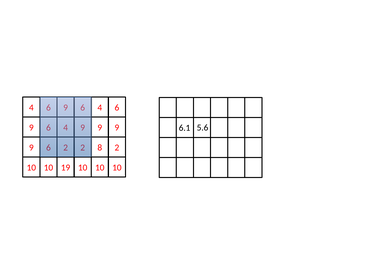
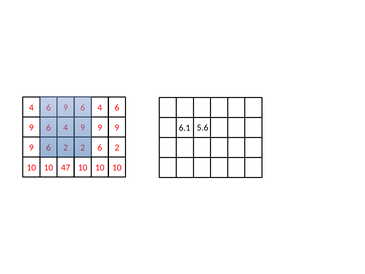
8 at (100, 147): 8 -> 6
19: 19 -> 47
